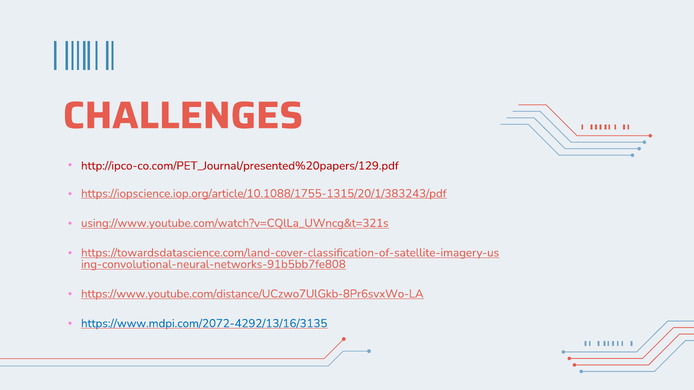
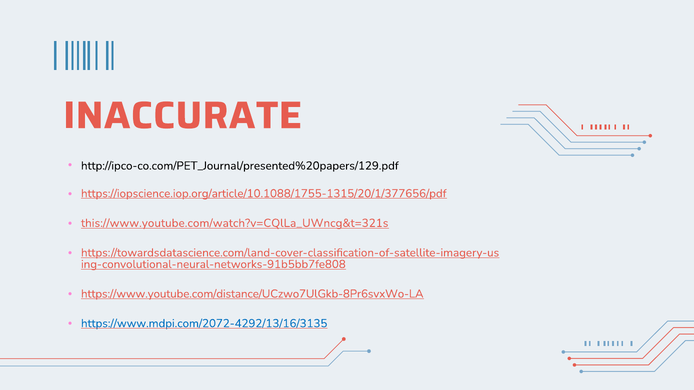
CHALLENGES: CHALLENGES -> INACCURATE
http://ipco-co.com/PET_Journal/presented%20papers/129.pdf colour: red -> black
https://iopscience.iop.org/article/10.1088/1755-1315/20/1/383243/pdf: https://iopscience.iop.org/article/10.1088/1755-1315/20/1/383243/pdf -> https://iopscience.iop.org/article/10.1088/1755-1315/20/1/377656/pdf
using://www.youtube.com/watch?v=CQlLa_UWncg&t=321s: using://www.youtube.com/watch?v=CQlLa_UWncg&t=321s -> this://www.youtube.com/watch?v=CQlLa_UWncg&t=321s
